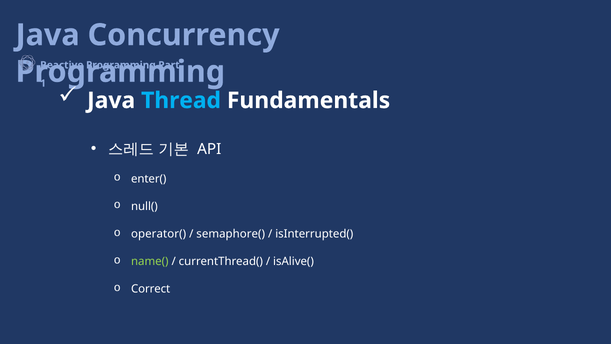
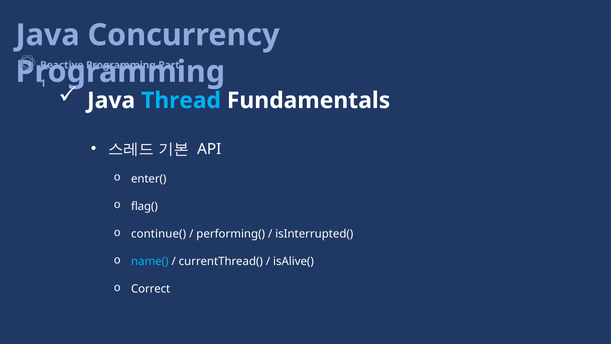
null(: null( -> flag(
operator(: operator( -> continue(
semaphore(: semaphore( -> performing(
name( colour: light green -> light blue
